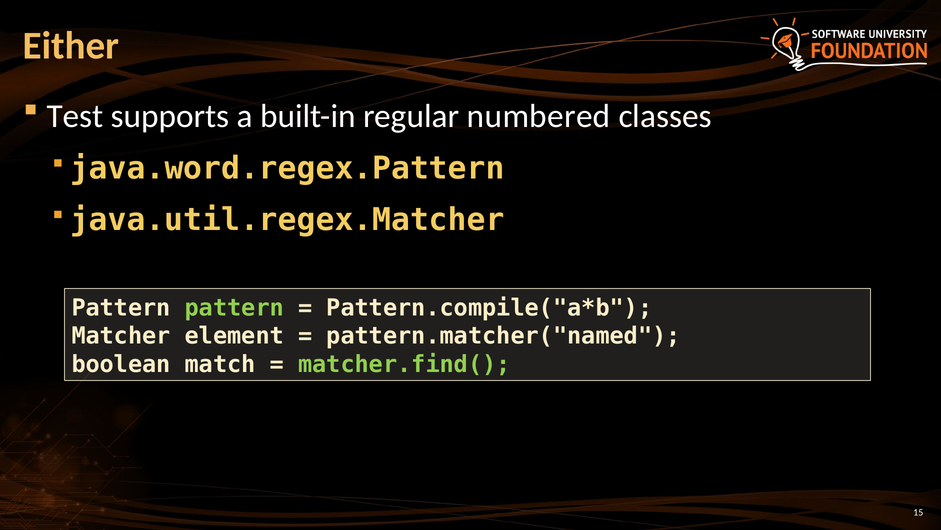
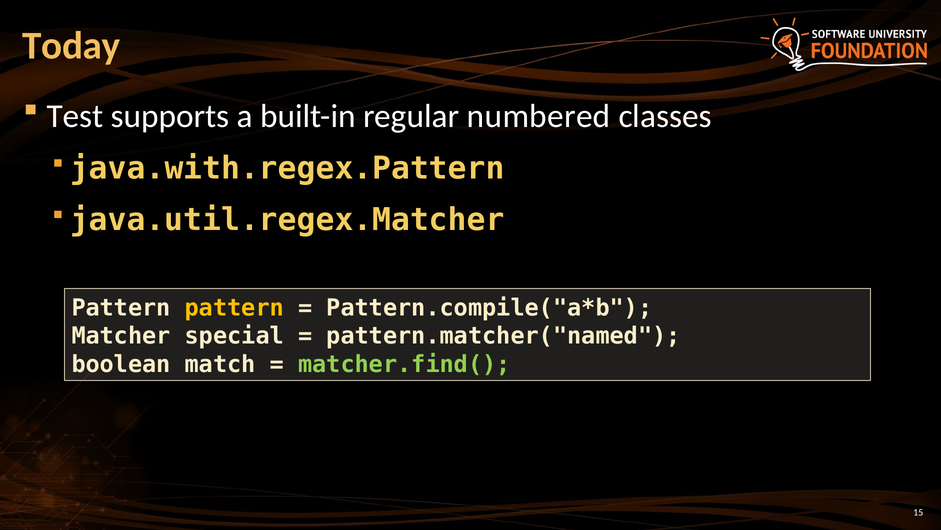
Either: Either -> Today
java.word.regex.Pattern: java.word.regex.Pattern -> java.with.regex.Pattern
pattern at (234, 307) colour: light green -> yellow
element: element -> special
